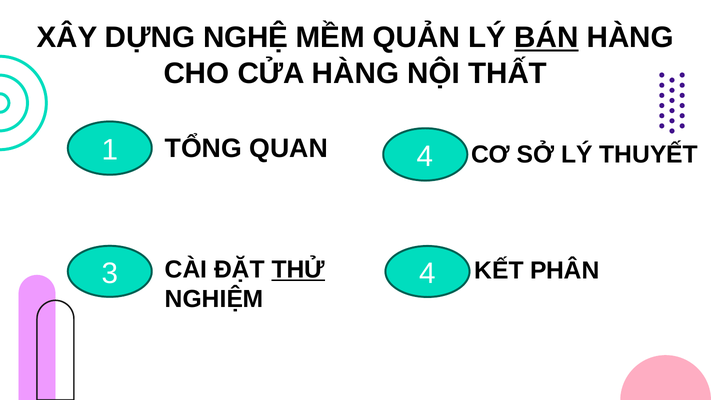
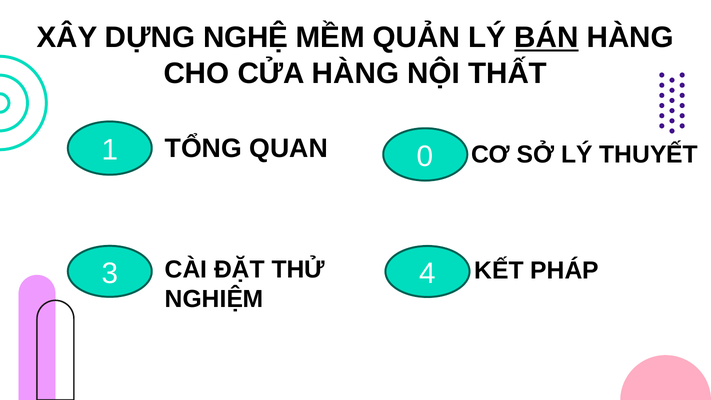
1 4: 4 -> 0
THỬ underline: present -> none
PHÂN: PHÂN -> PHÁP
